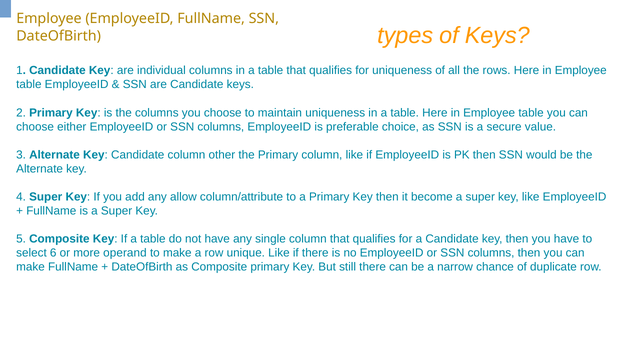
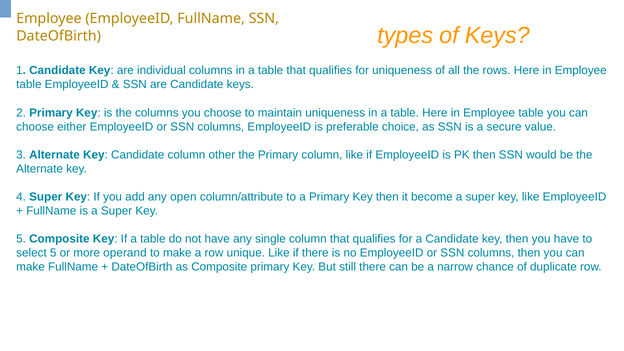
allow: allow -> open
select 6: 6 -> 5
